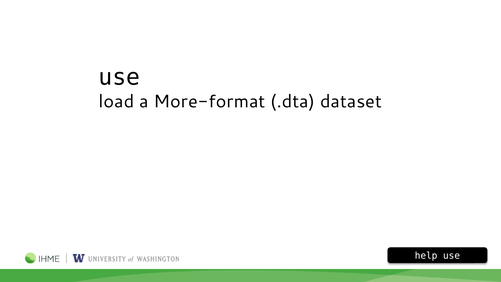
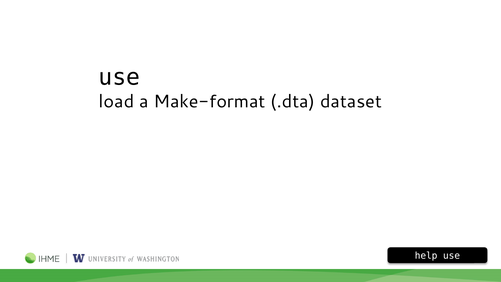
More-format: More-format -> Make-format
